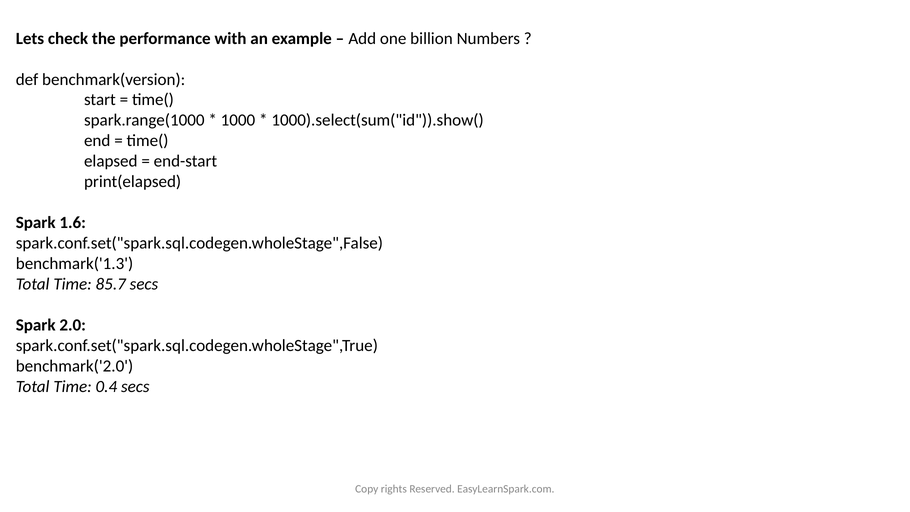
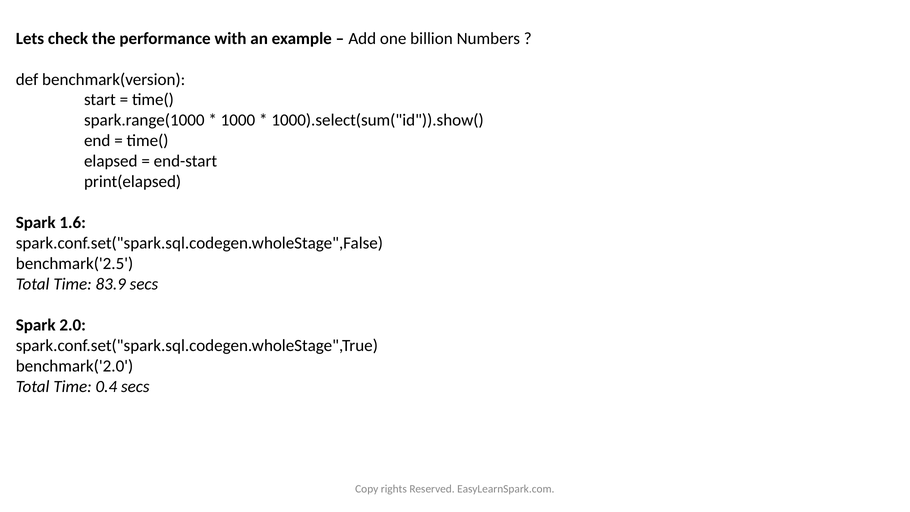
benchmark('1.3: benchmark('1.3 -> benchmark('2.5
85.7: 85.7 -> 83.9
